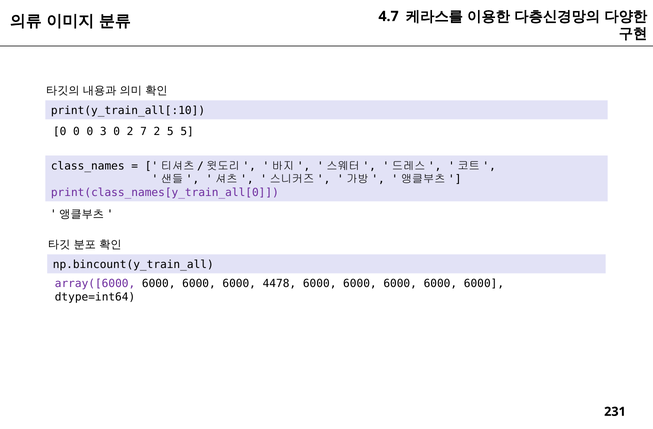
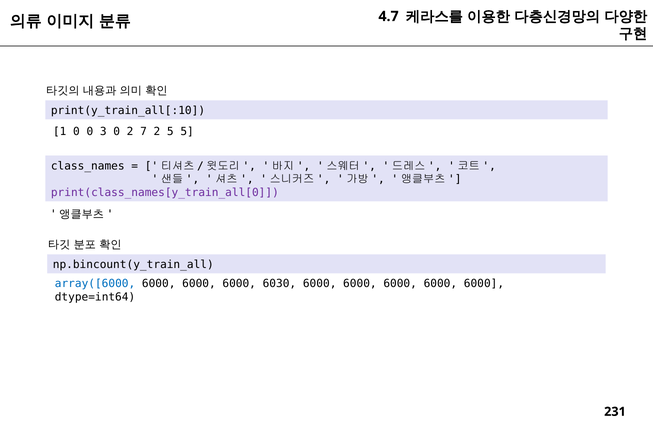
0 at (60, 131): 0 -> 1
array([6000 colour: purple -> blue
4478: 4478 -> 6030
